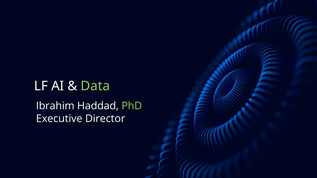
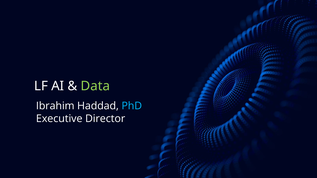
PhD colour: light green -> light blue
